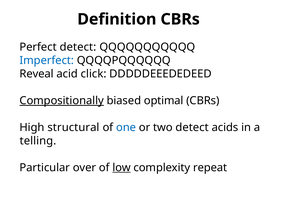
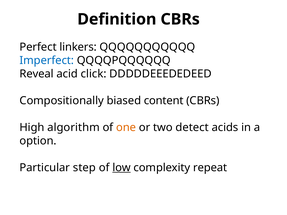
Perfect detect: detect -> linkers
Compositionally underline: present -> none
optimal: optimal -> content
structural: structural -> algorithm
one colour: blue -> orange
telling: telling -> option
over: over -> step
